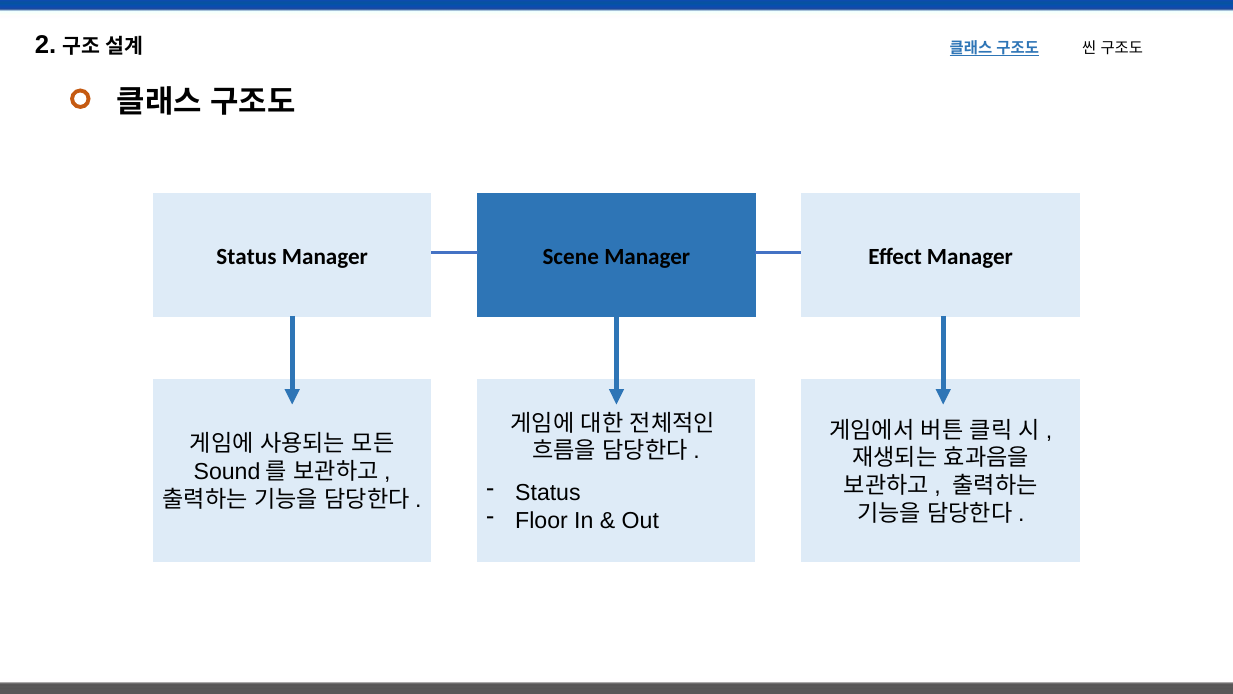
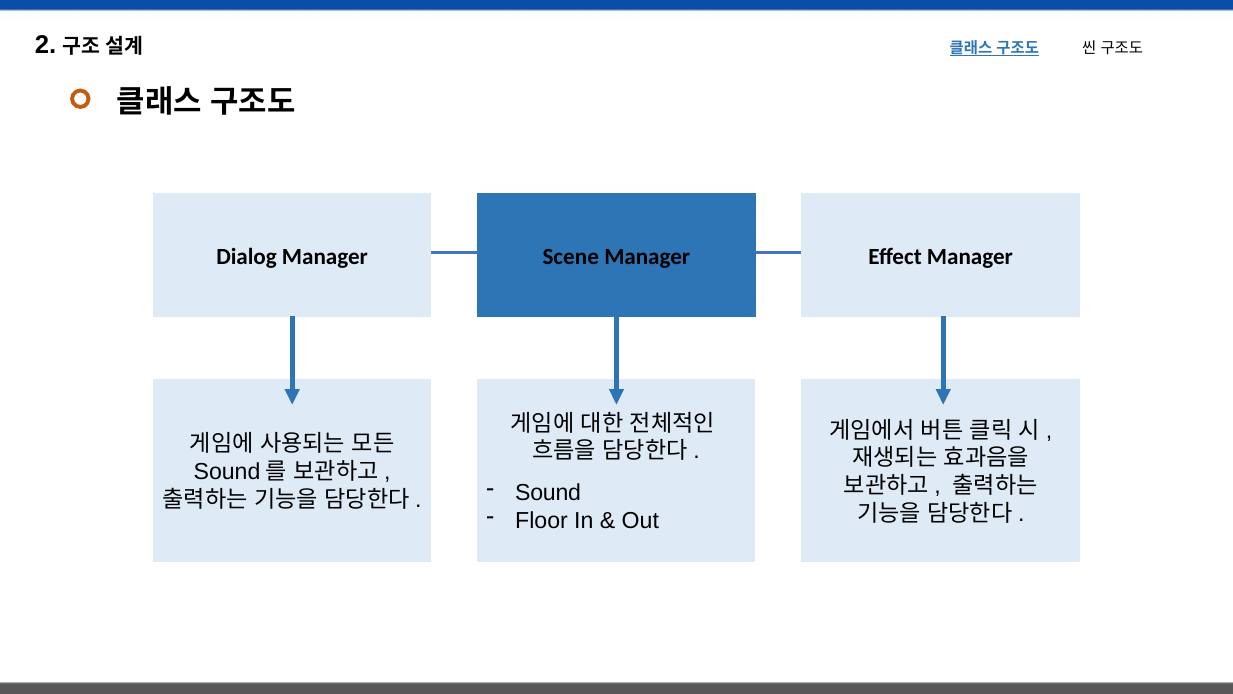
Status at (246, 256): Status -> Dialog
Status at (548, 493): Status -> Sound
